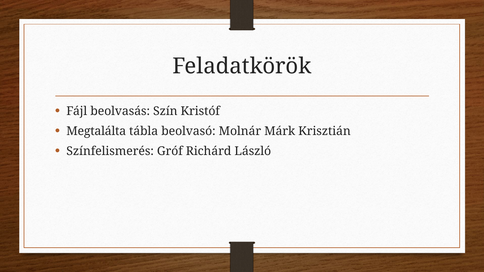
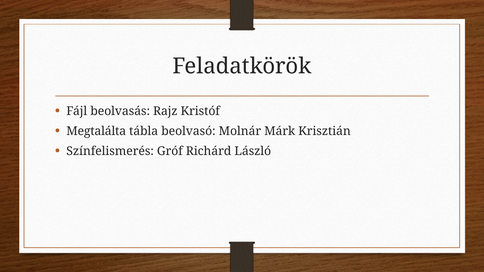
Szín: Szín -> Rajz
